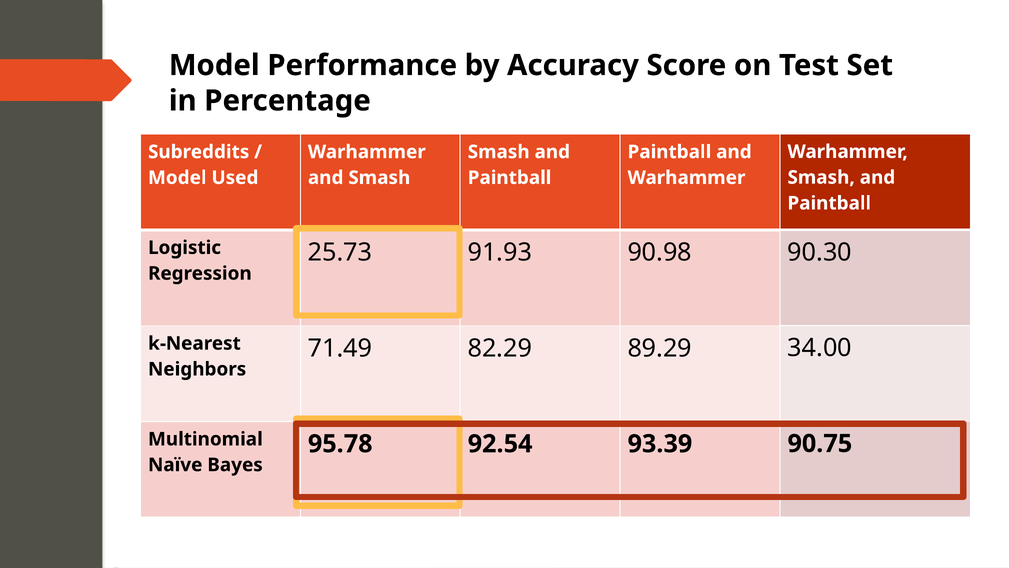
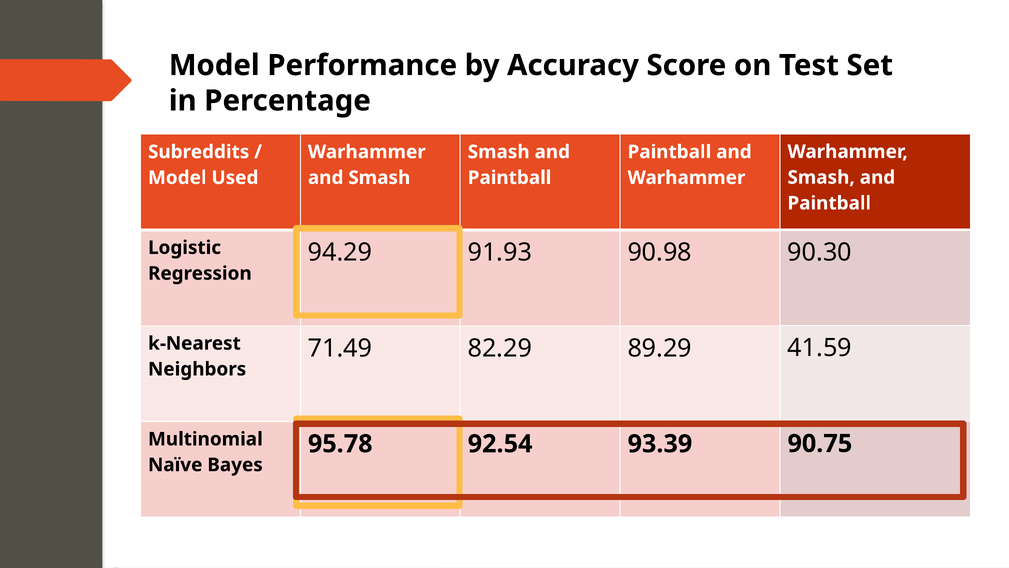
25.73: 25.73 -> 94.29
34.00: 34.00 -> 41.59
